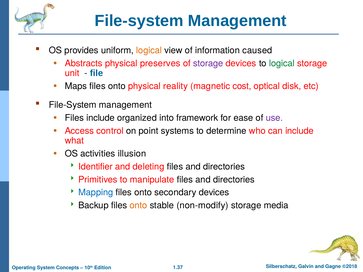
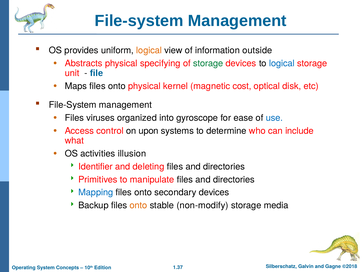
caused: caused -> outside
preserves: preserves -> specifying
storage at (208, 64) colour: purple -> green
logical at (282, 64) colour: green -> blue
reality: reality -> kernel
Files include: include -> viruses
framework: framework -> gyroscope
use colour: purple -> blue
point: point -> upon
